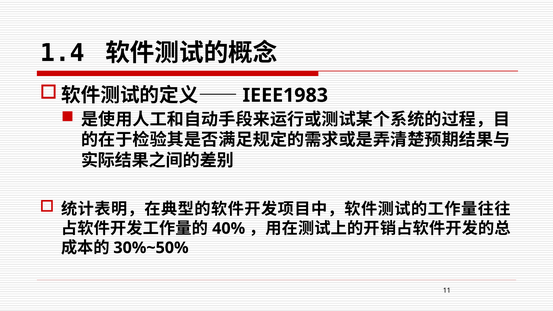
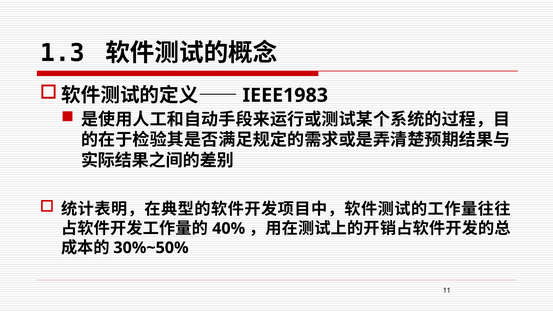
1.4: 1.4 -> 1.3
